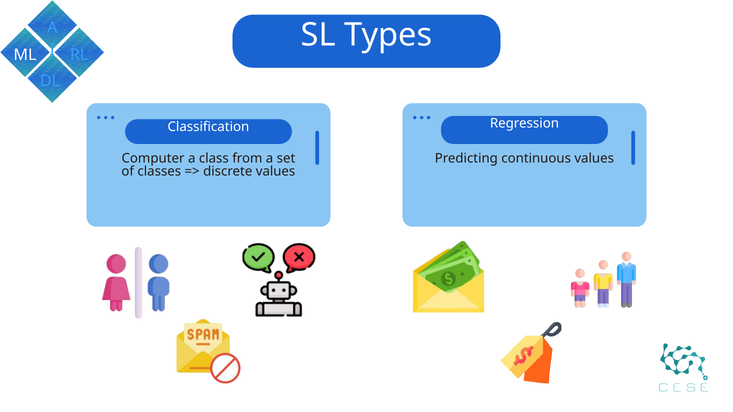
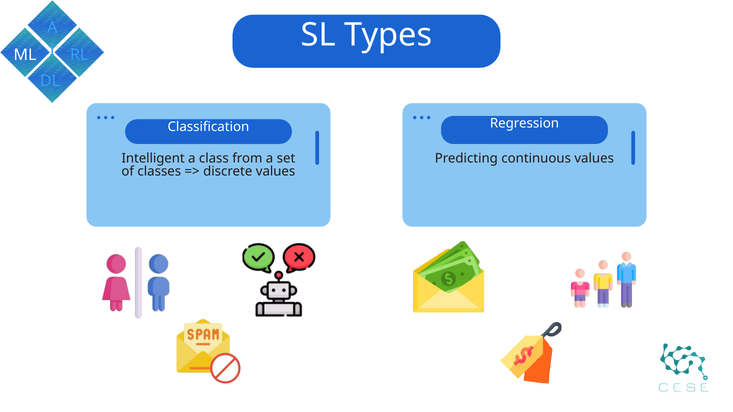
Computer: Computer -> Intelligent
